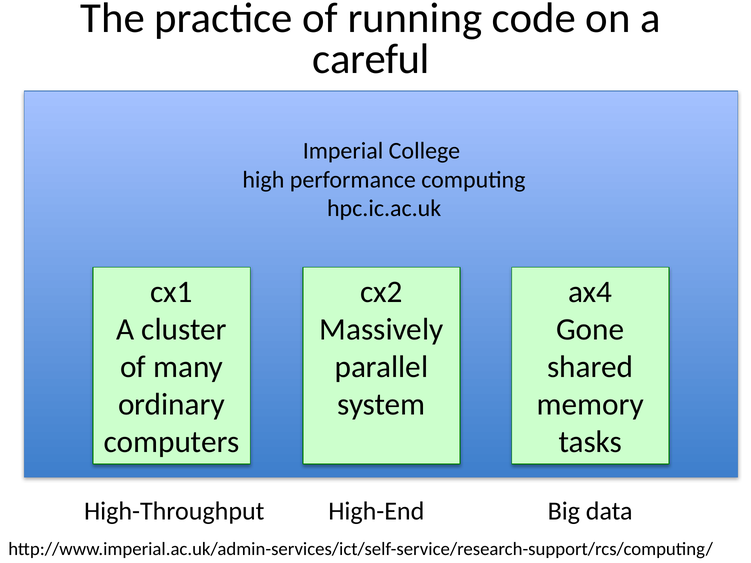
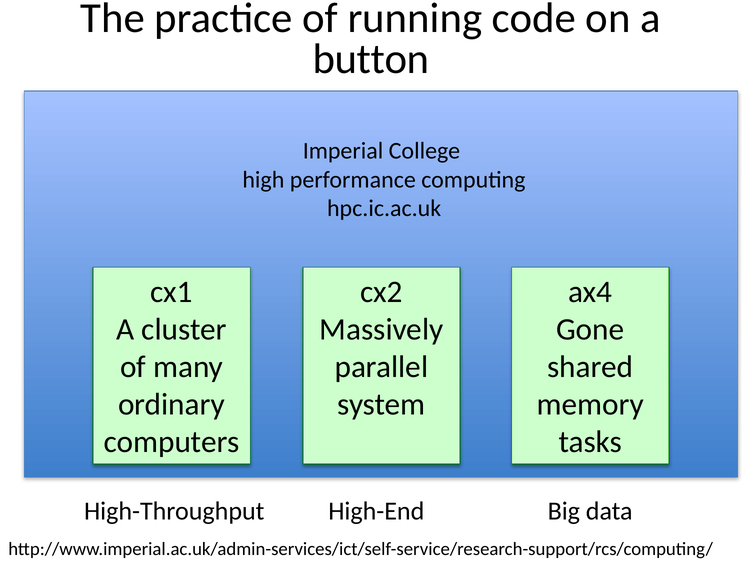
careful: careful -> button
